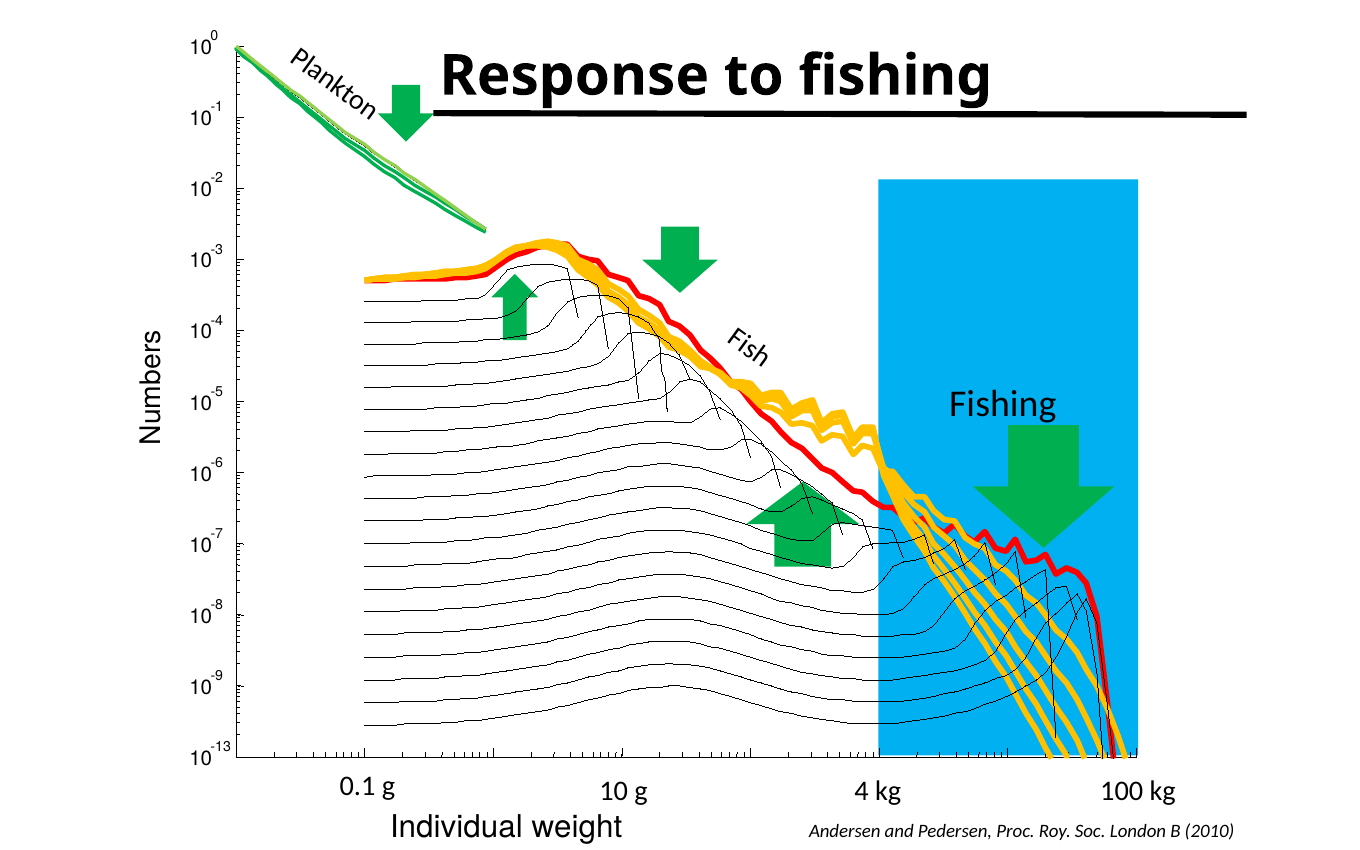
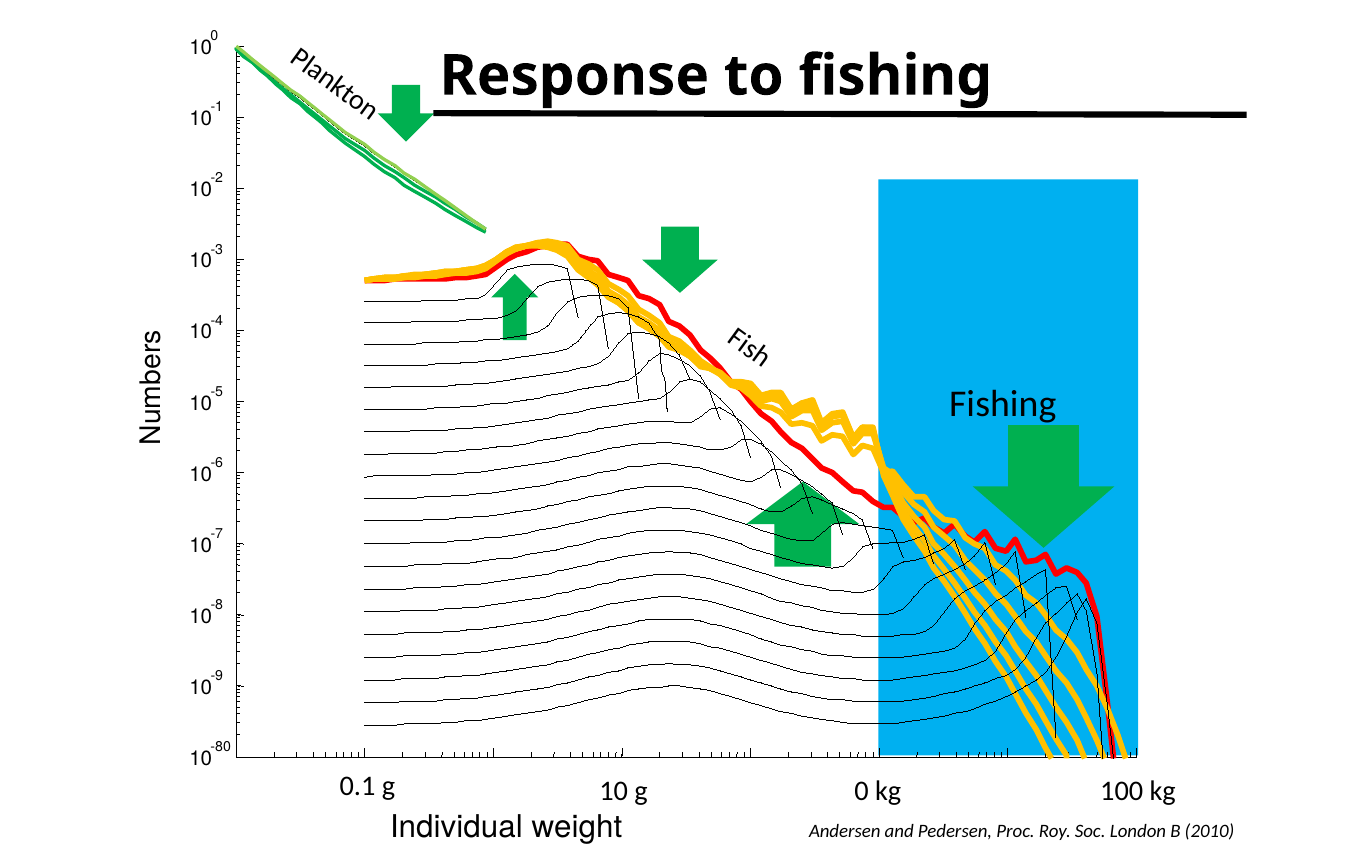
-13: -13 -> -80
g 4: 4 -> 0
